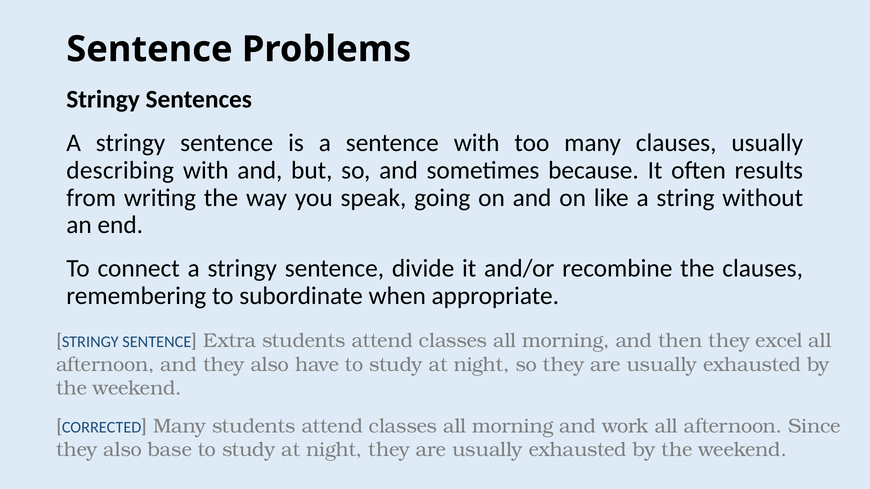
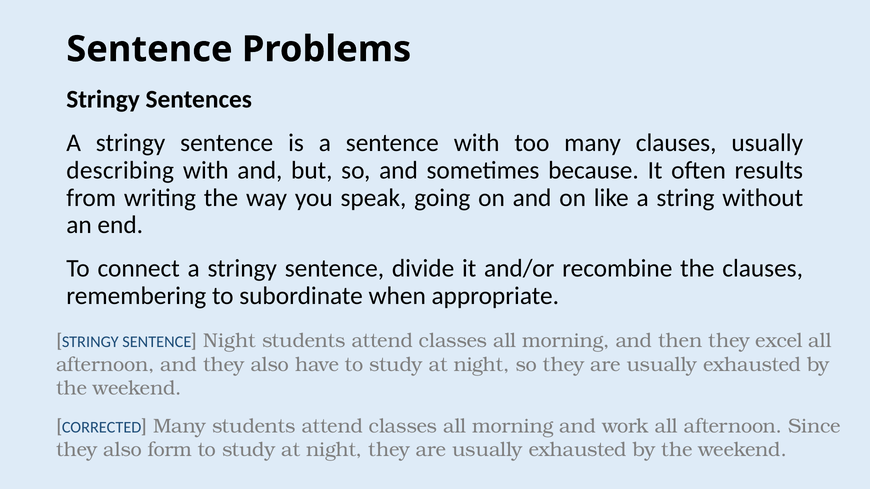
Extra at (230, 341): Extra -> Night
base: base -> form
